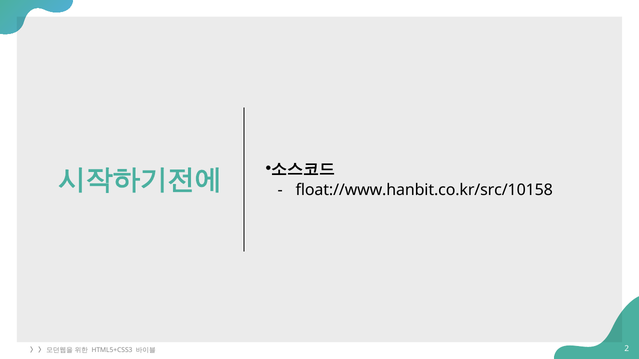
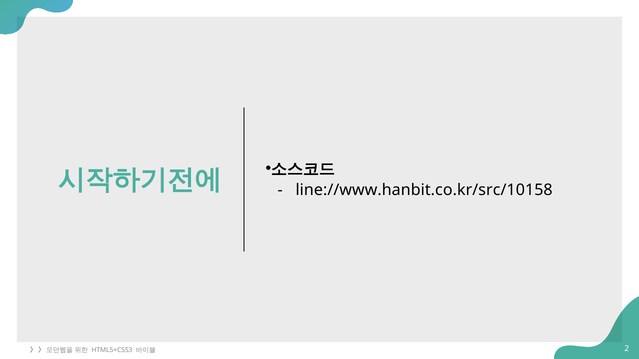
float://www.hanbit.co.kr/src/10158: float://www.hanbit.co.kr/src/10158 -> line://www.hanbit.co.kr/src/10158
